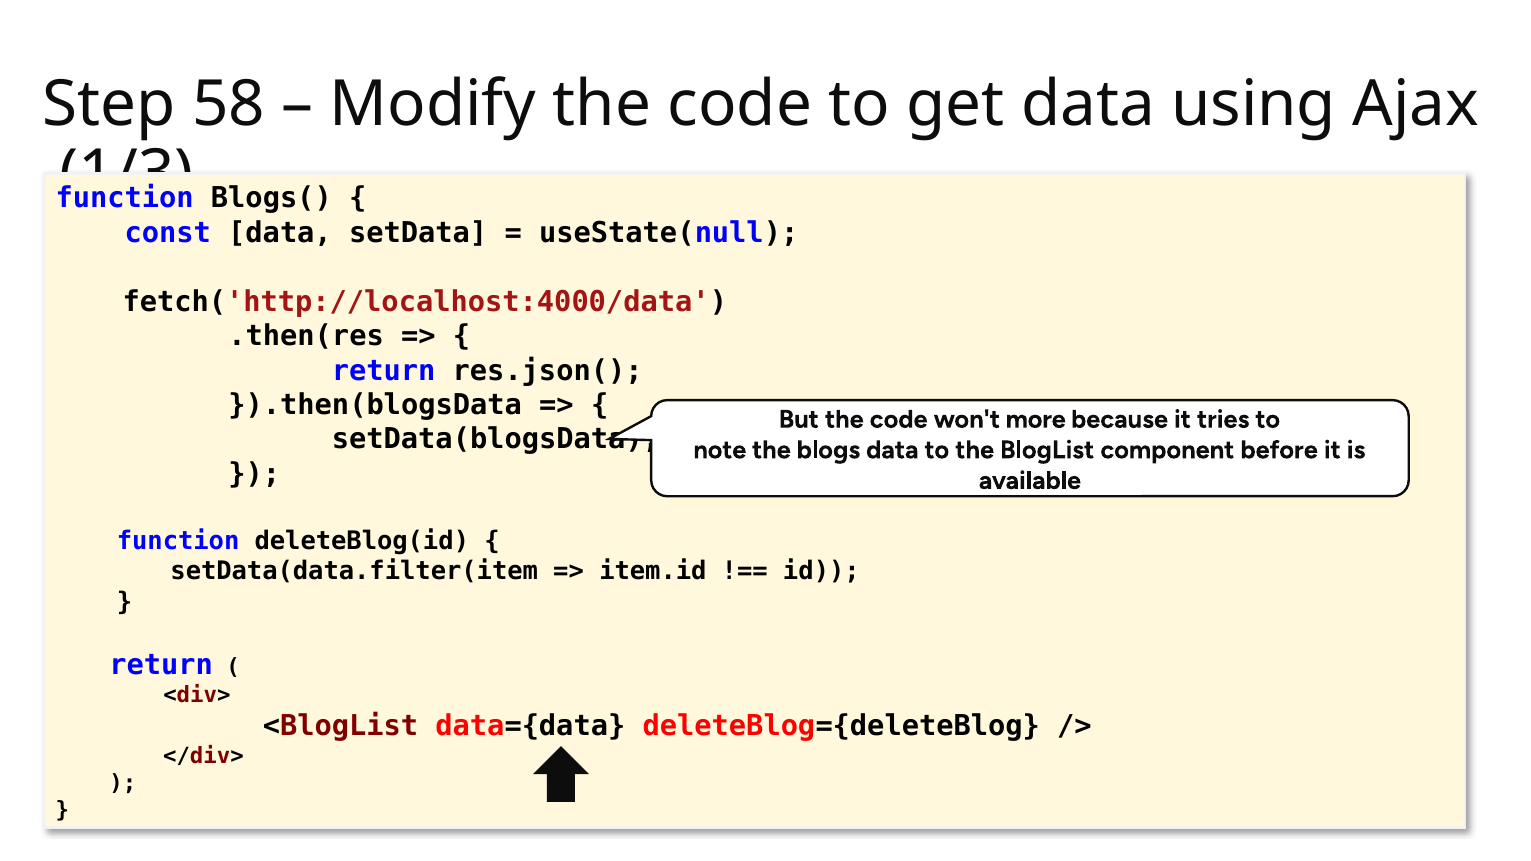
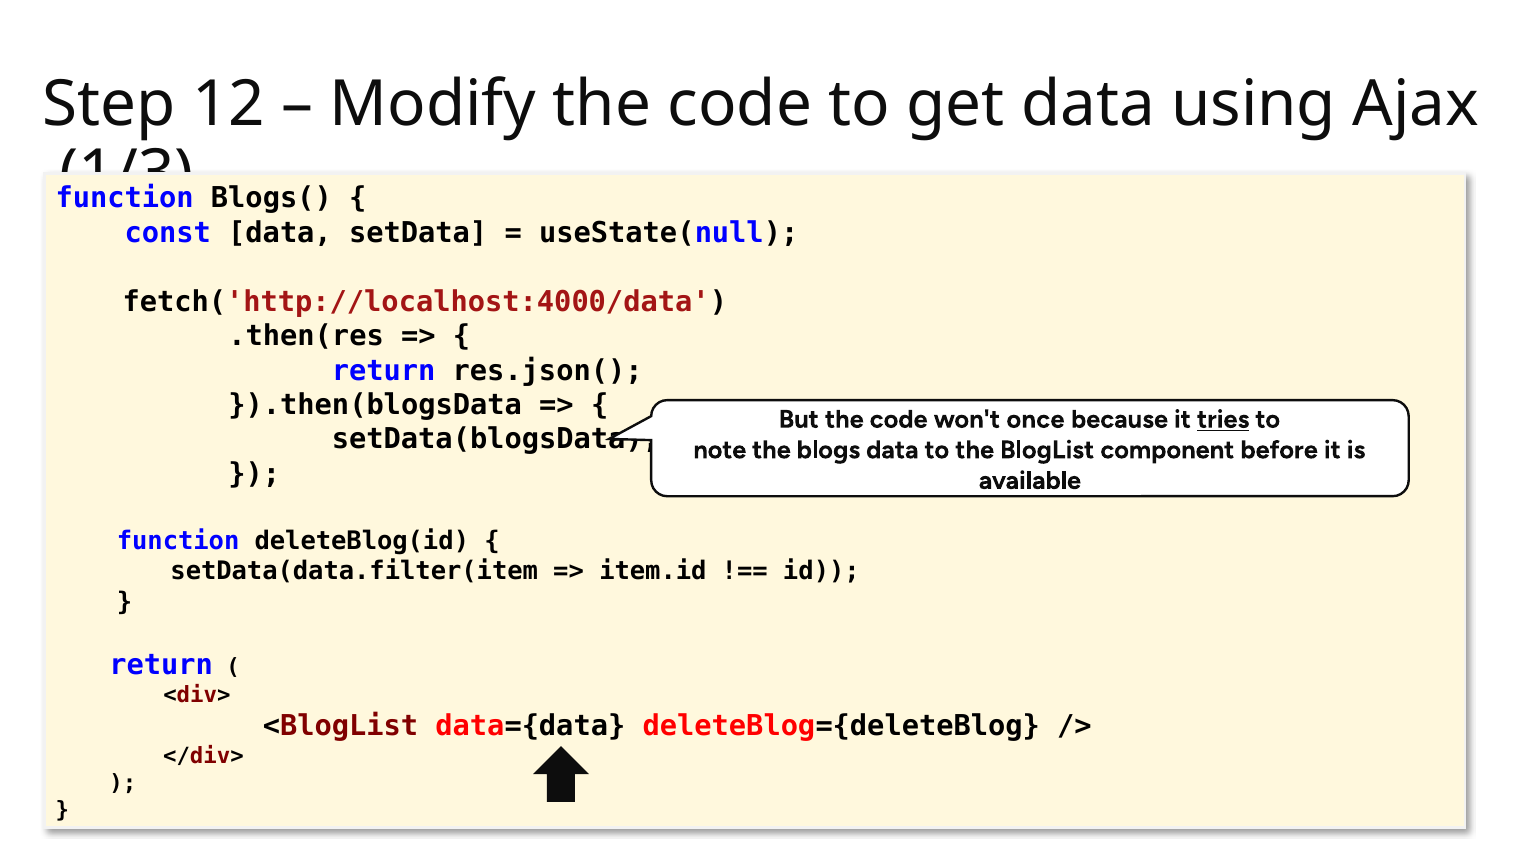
58: 58 -> 12
more: more -> once
tries underline: none -> present
